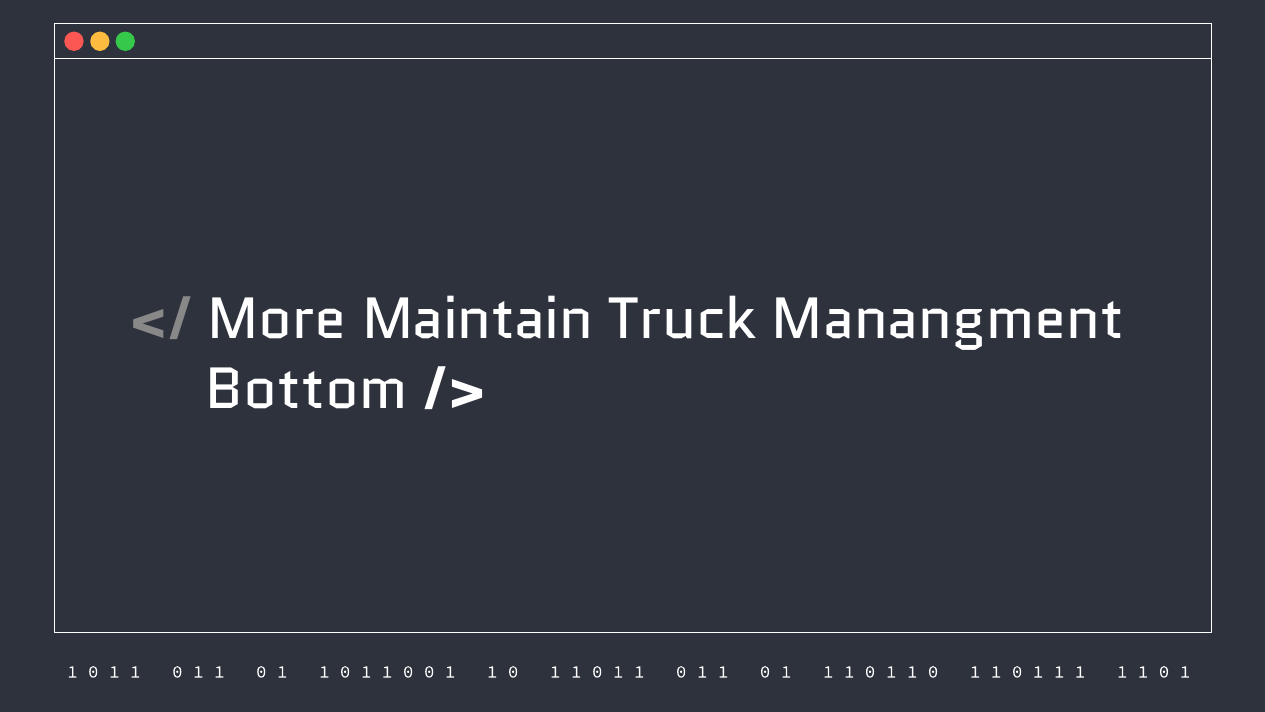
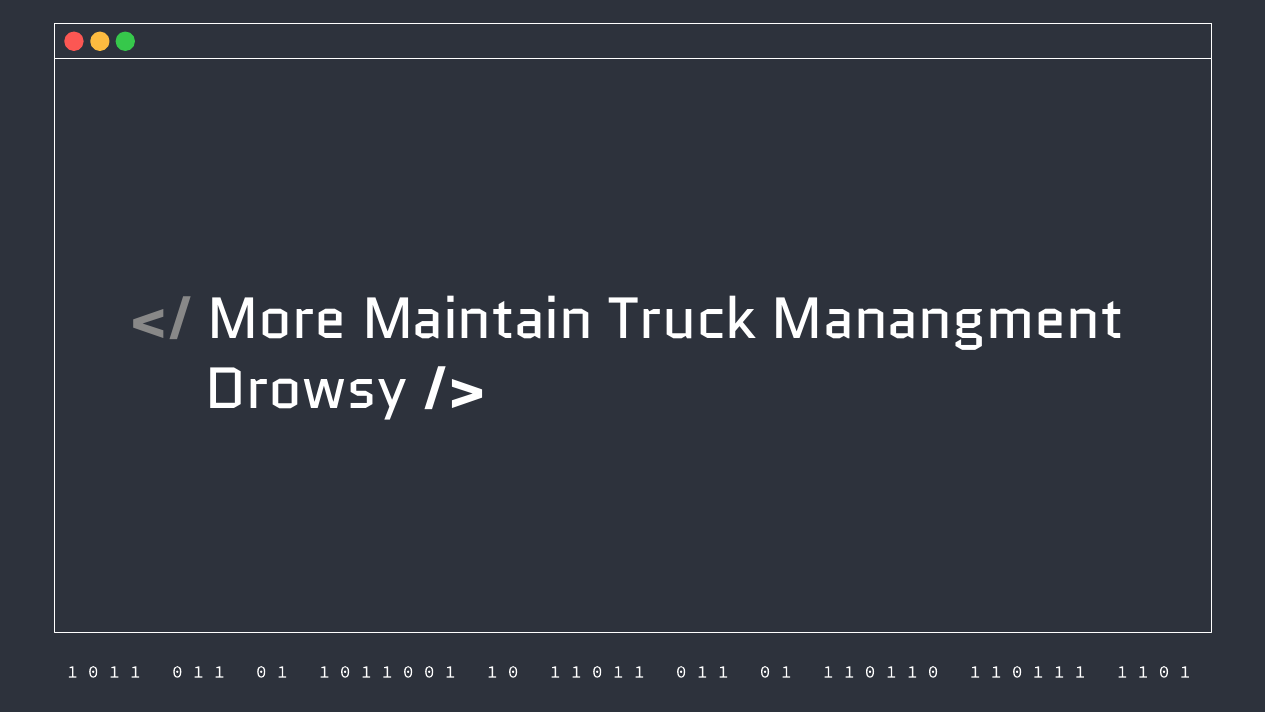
Bottom: Bottom -> Drowsy
